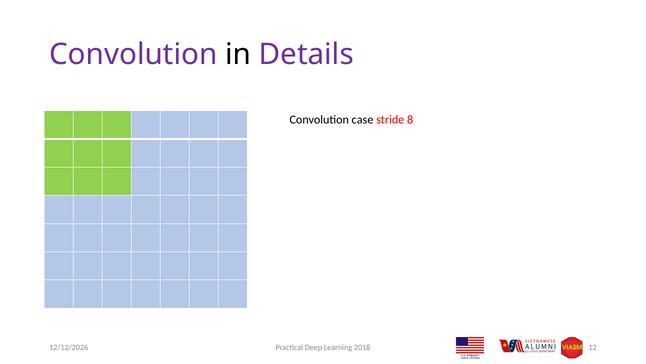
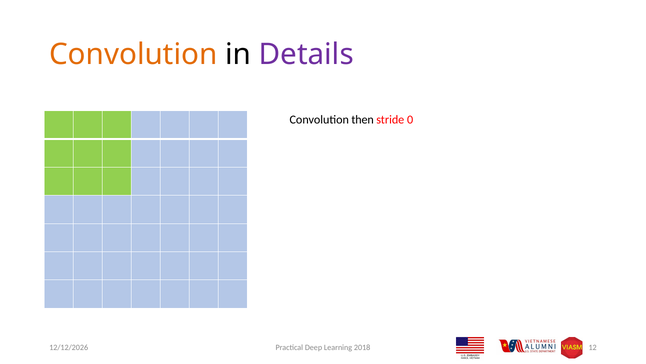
Convolution at (133, 54) colour: purple -> orange
case: case -> then
8: 8 -> 0
